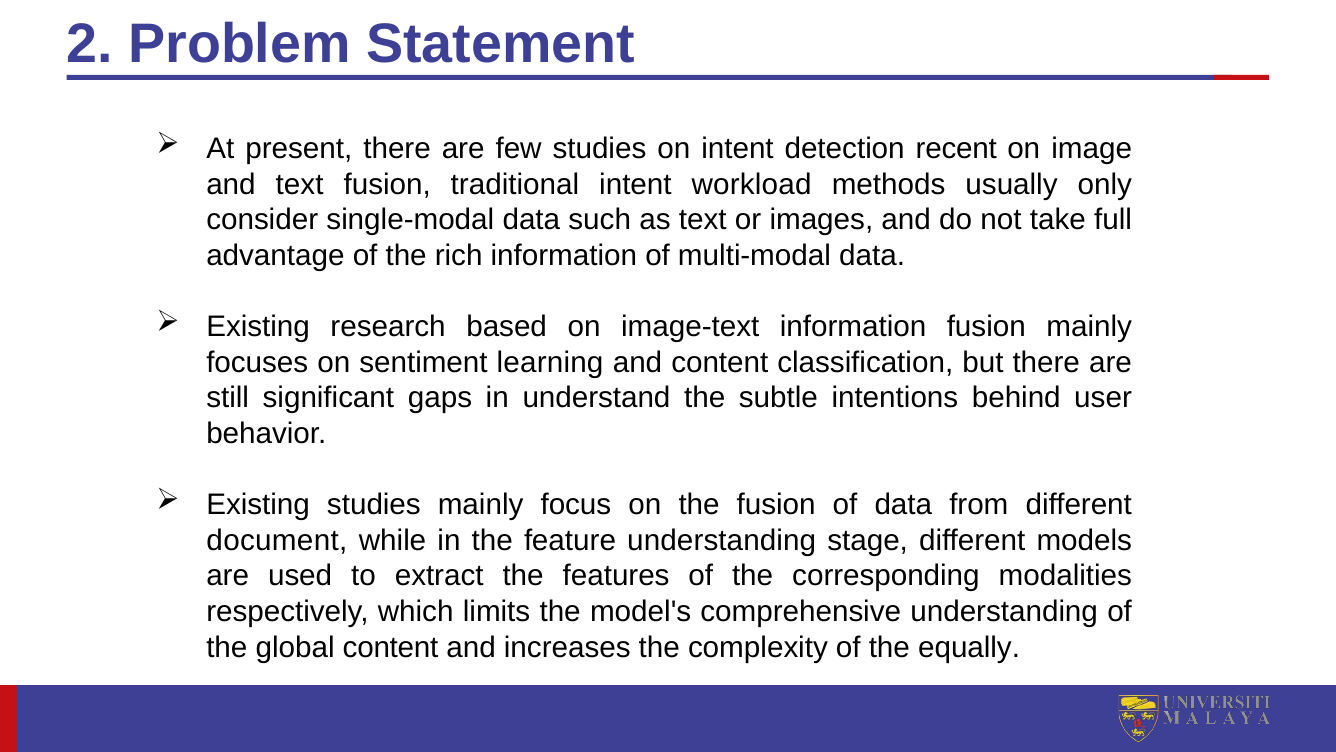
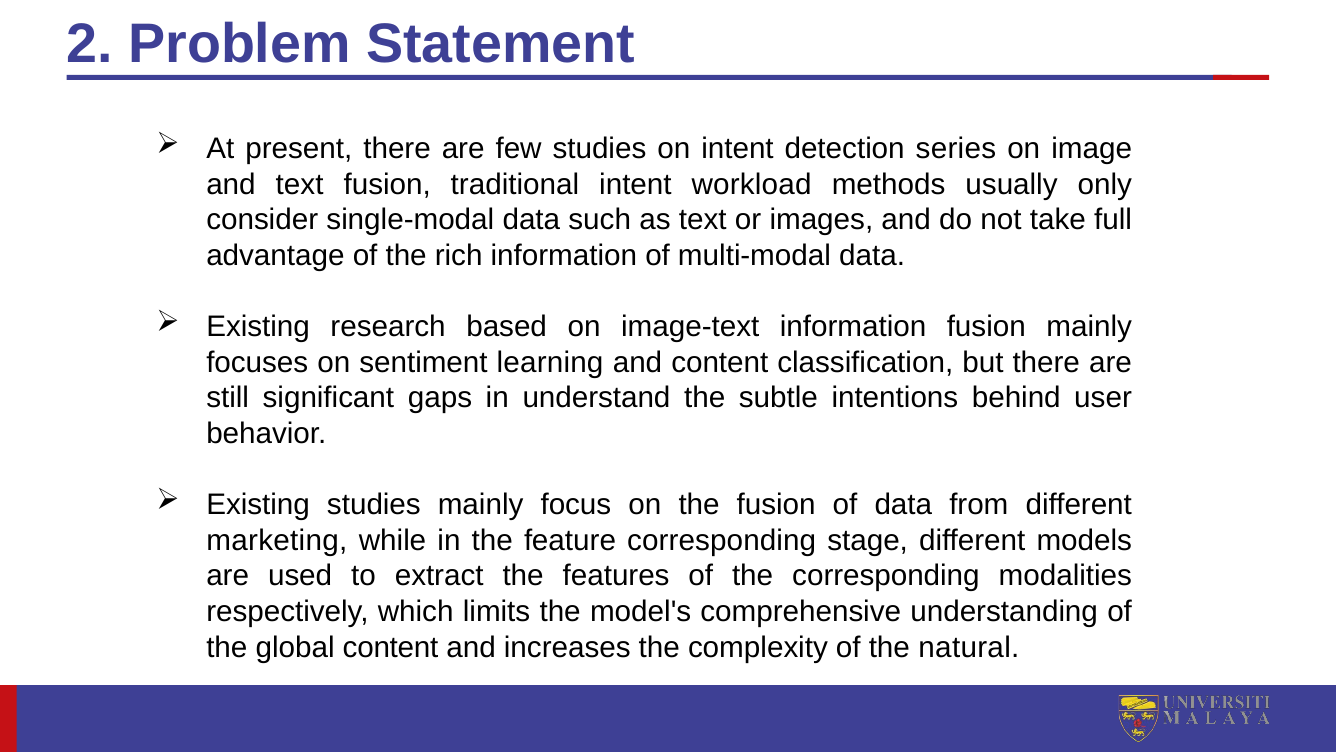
recent: recent -> series
document: document -> marketing
feature understanding: understanding -> corresponding
equally: equally -> natural
